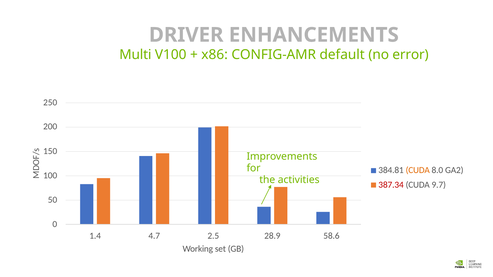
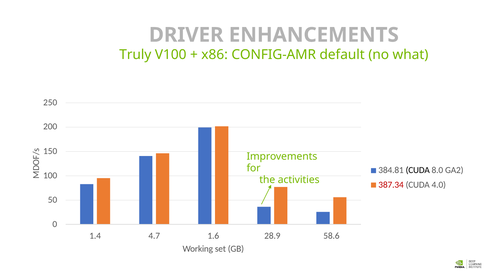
Multi: Multi -> Truly
error: error -> what
CUDA at (418, 170) colour: orange -> black
9.7: 9.7 -> 4.0
2.5: 2.5 -> 1.6
